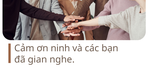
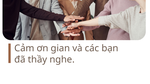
ninh: ninh -> gian
gian: gian -> thầy
